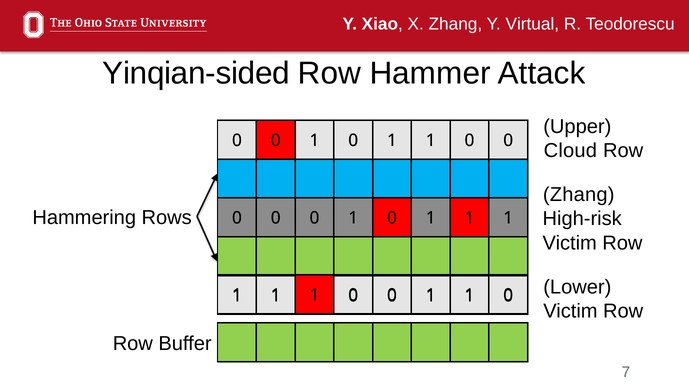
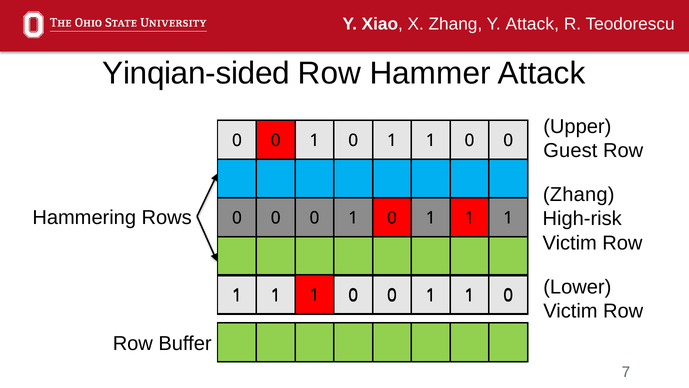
Y Virtual: Virtual -> Attack
Cloud: Cloud -> Guest
